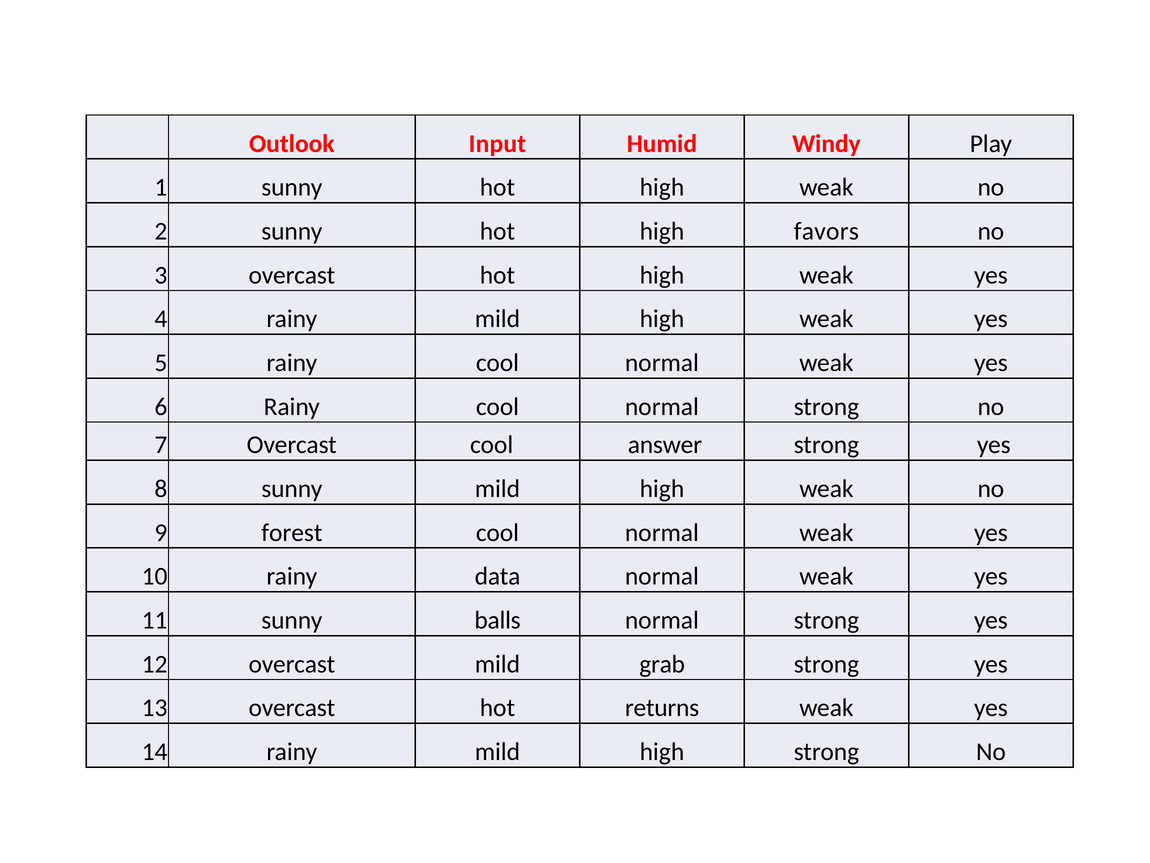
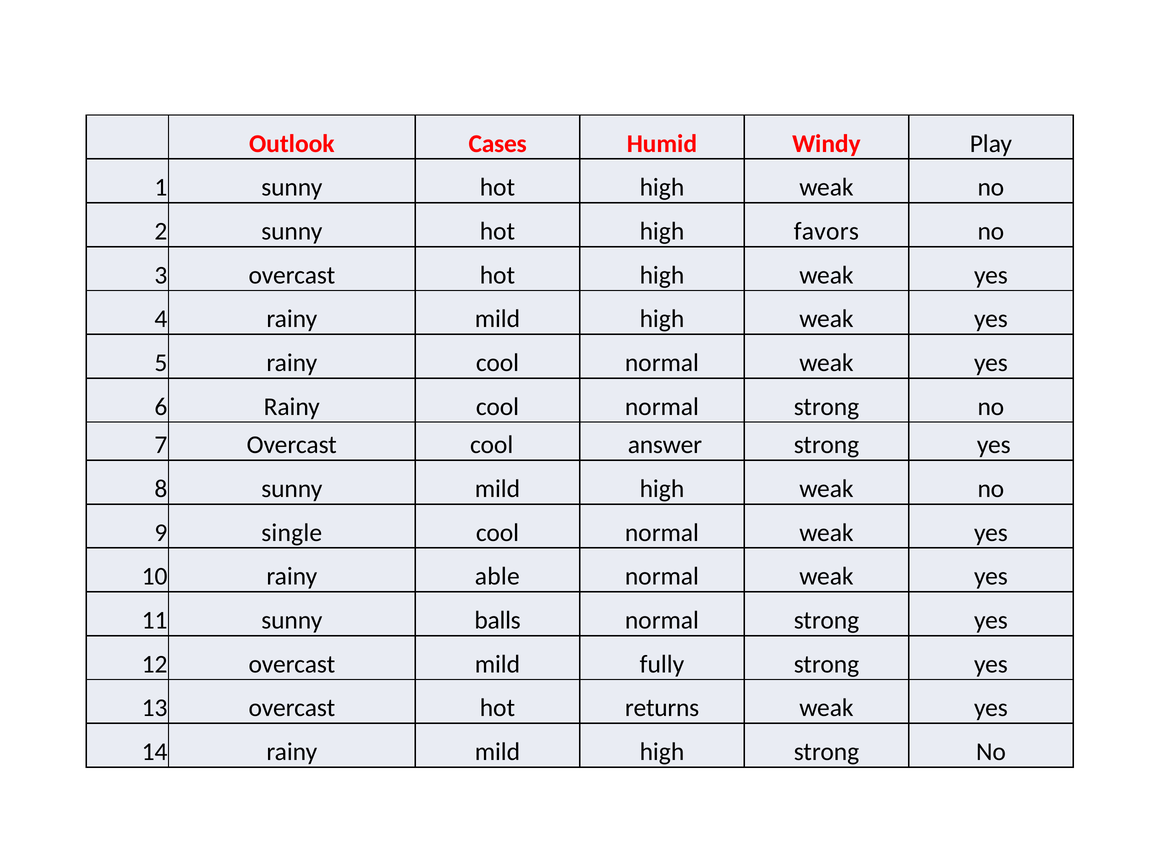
Input: Input -> Cases
forest: forest -> single
data: data -> able
grab: grab -> fully
